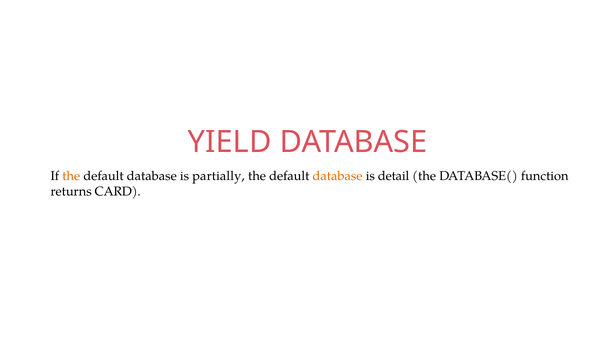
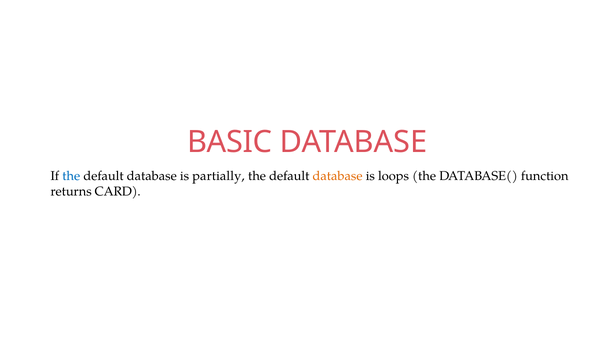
YIELD: YIELD -> BASIC
the at (71, 176) colour: orange -> blue
detail: detail -> loops
